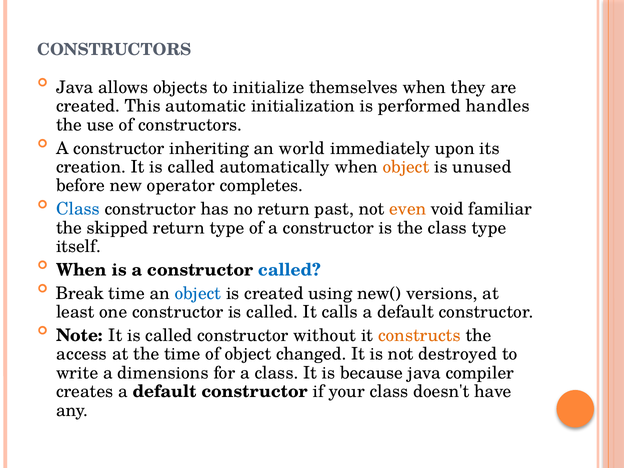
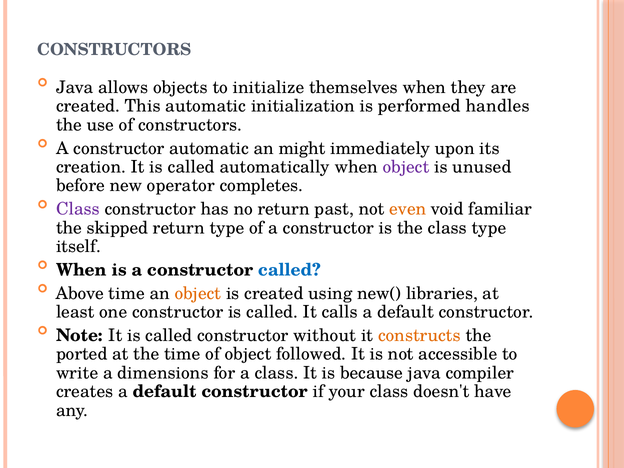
constructor inheriting: inheriting -> automatic
world: world -> might
object at (406, 167) colour: orange -> purple
Class at (78, 209) colour: blue -> purple
Break: Break -> Above
object at (198, 293) colour: blue -> orange
versions: versions -> libraries
access: access -> ported
changed: changed -> followed
destroyed: destroyed -> accessible
